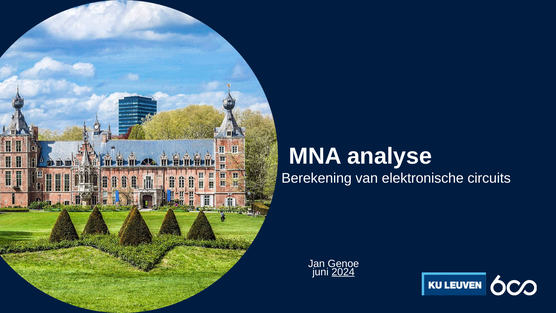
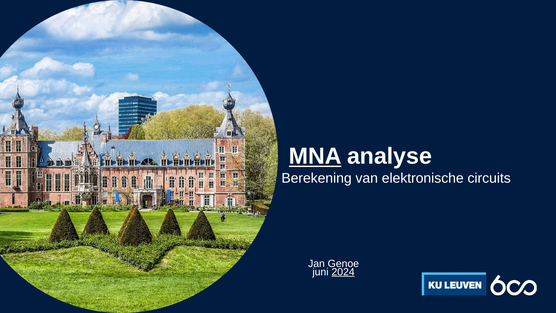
MNA underline: none -> present
